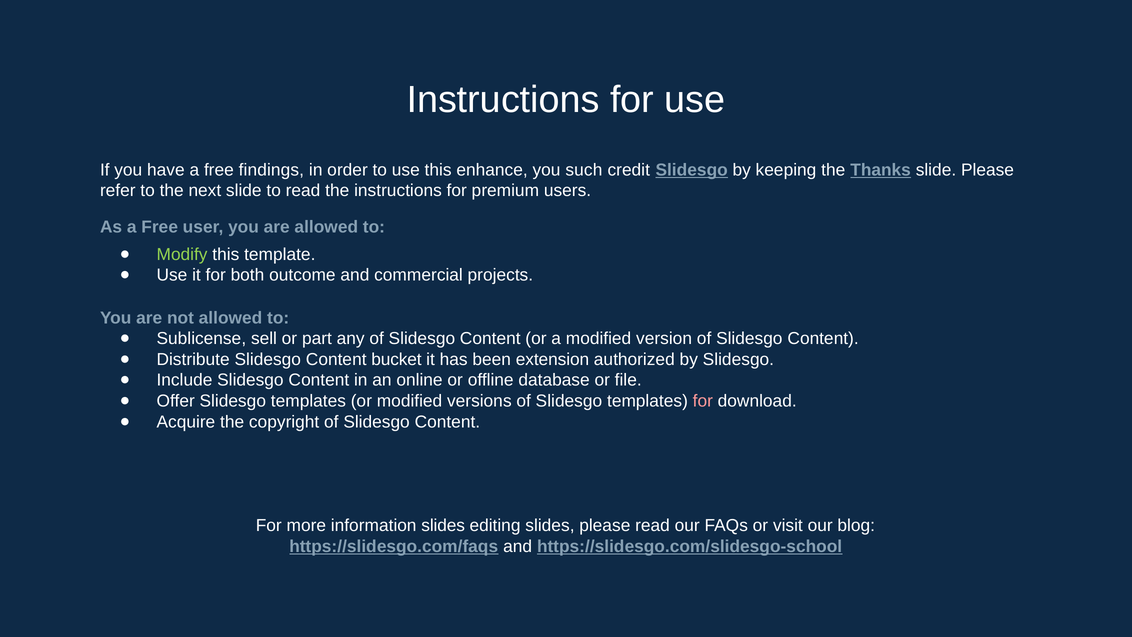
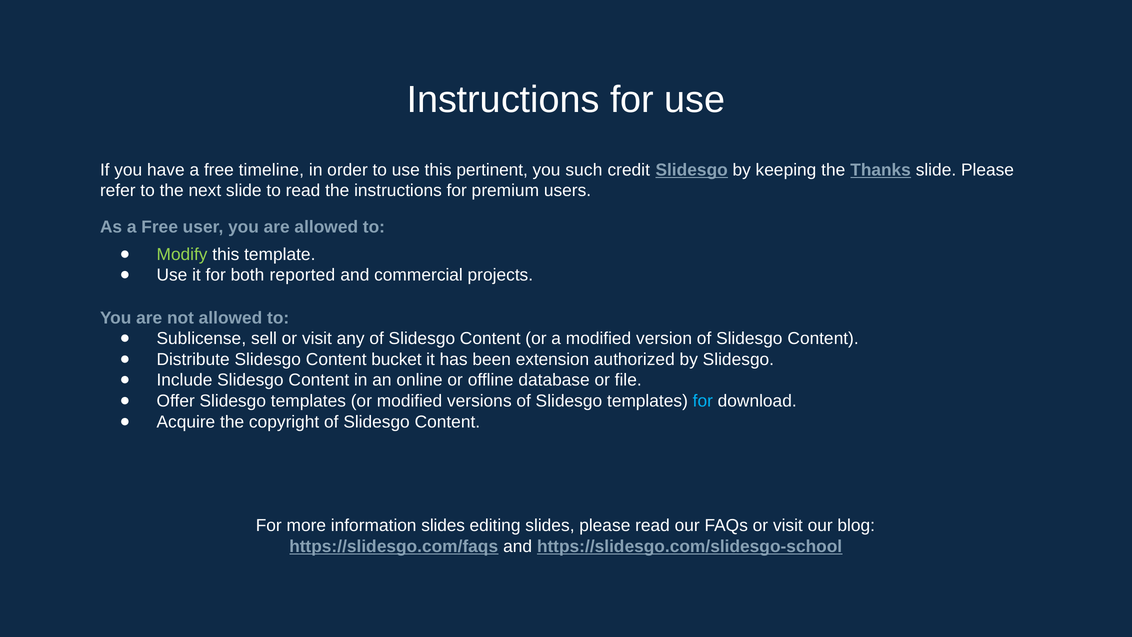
findings: findings -> timeline
enhance: enhance -> pertinent
outcome: outcome -> reported
sell or part: part -> visit
for at (703, 401) colour: pink -> light blue
